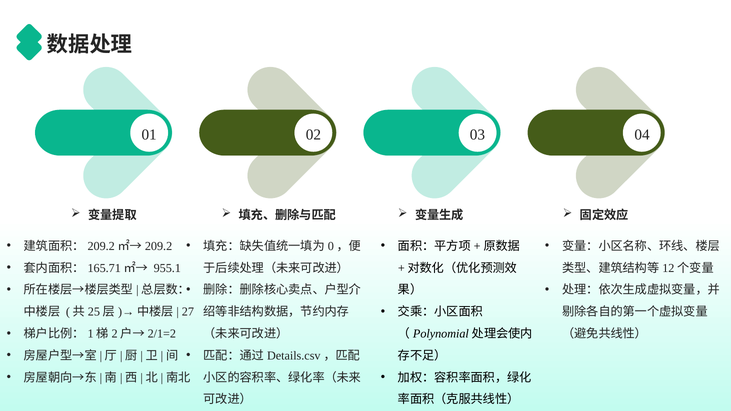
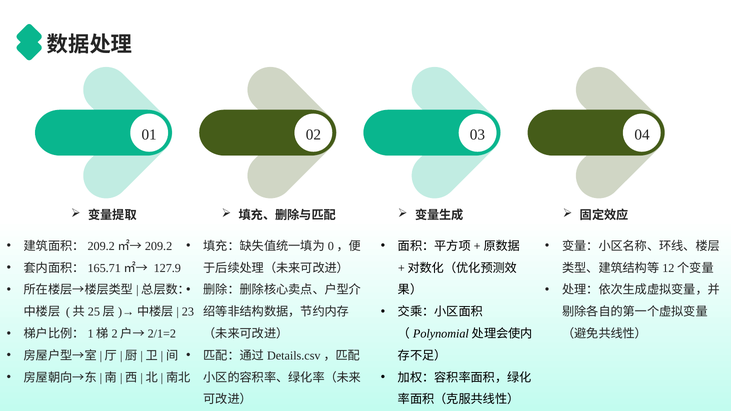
955.1: 955.1 -> 127.9
27: 27 -> 23
